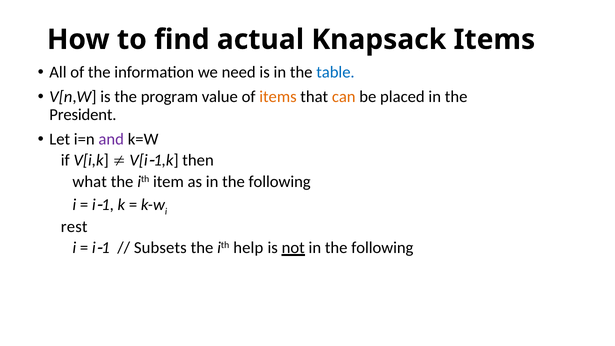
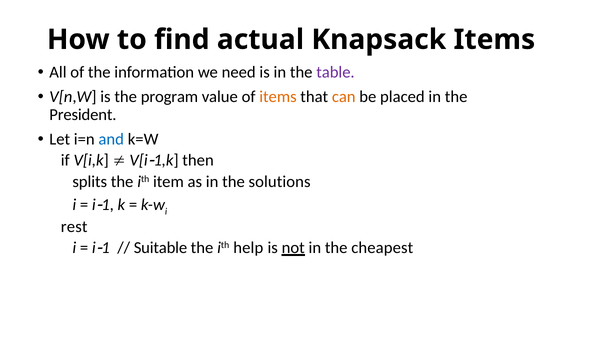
table colour: blue -> purple
and colour: purple -> blue
what: what -> splits
as in the following: following -> solutions
Subsets: Subsets -> Suitable
not in the following: following -> cheapest
